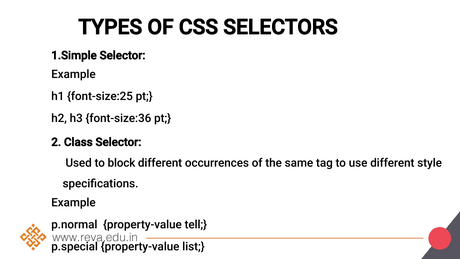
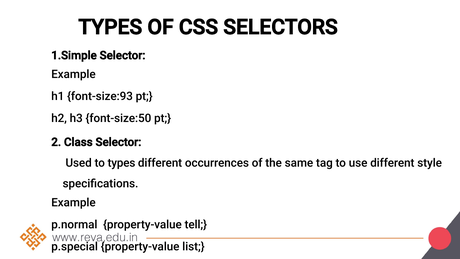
font-size:25: font-size:25 -> font-size:93
font-size:36: font-size:36 -> font-size:50
to block: block -> types
